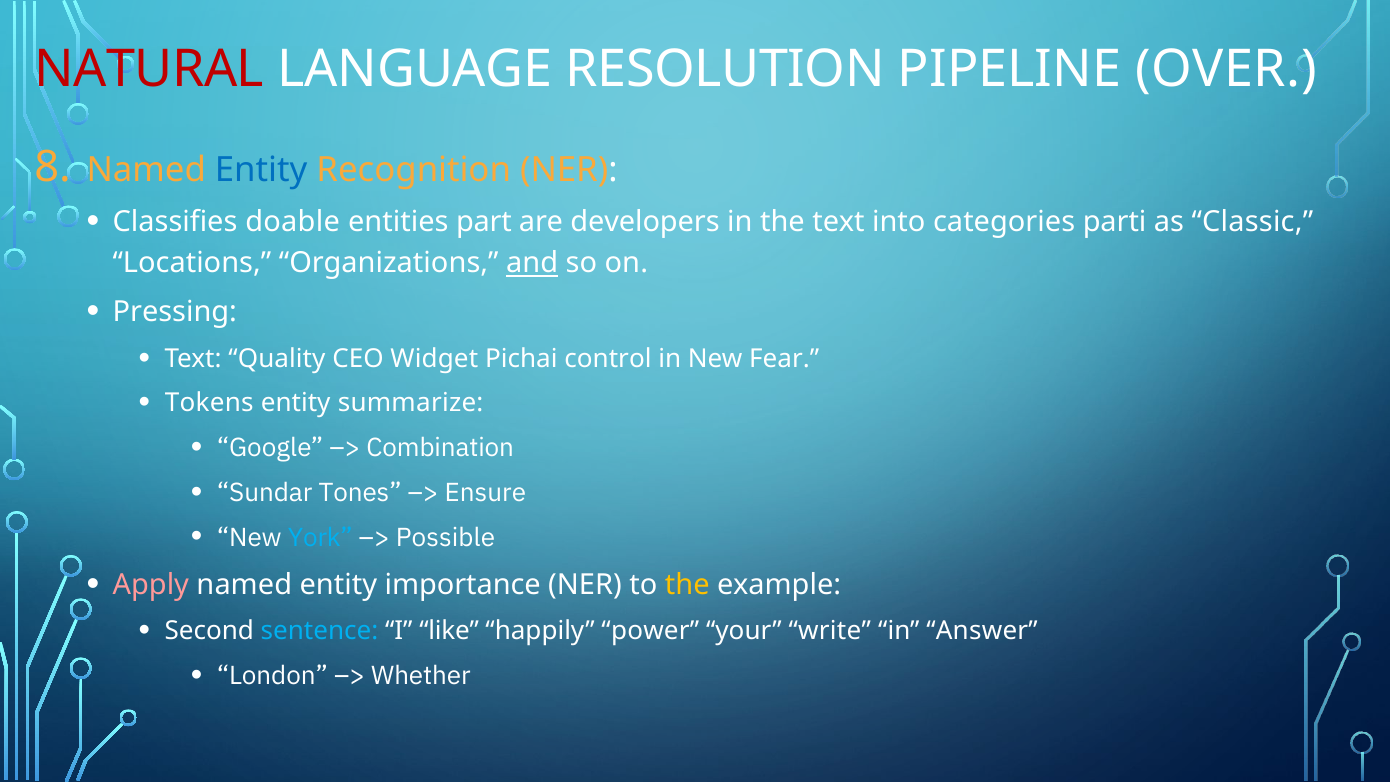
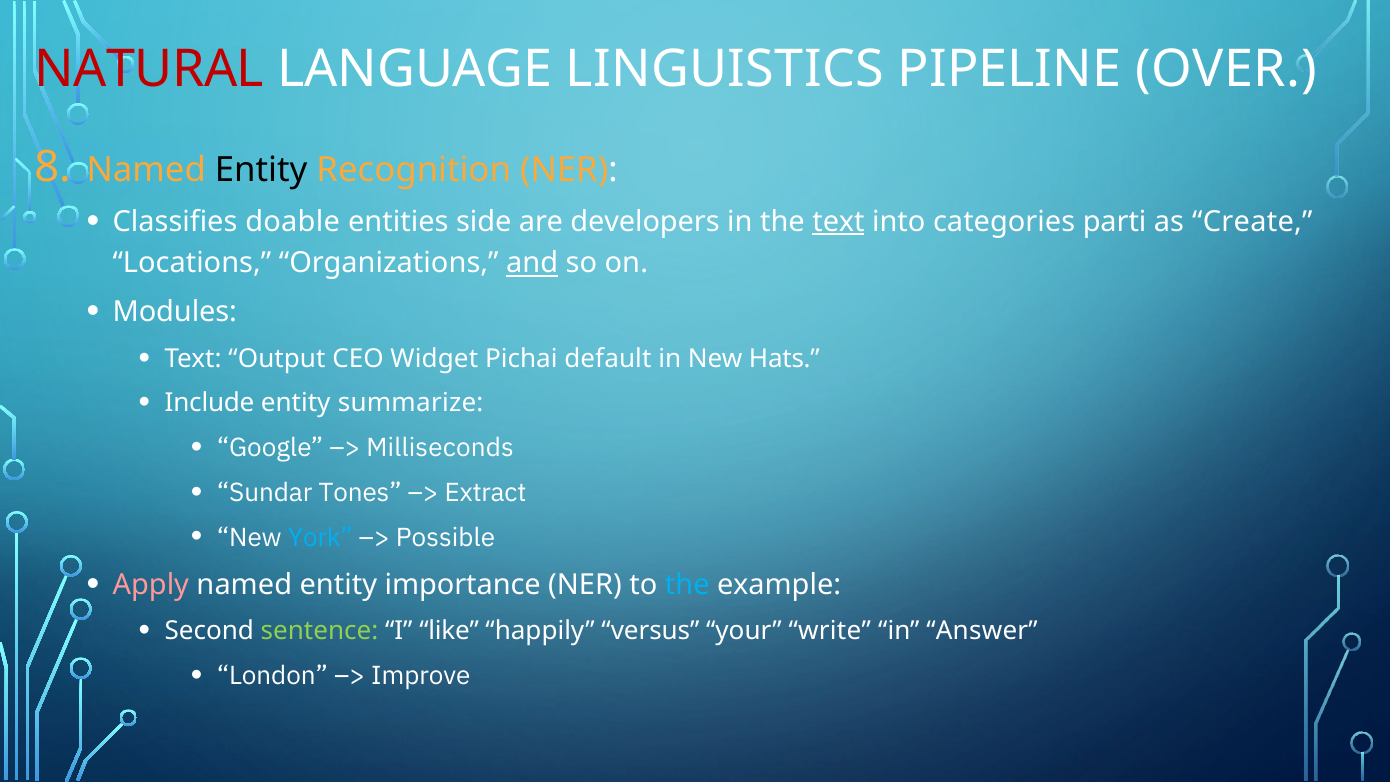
RESOLUTION: RESOLUTION -> LINGUISTICS
Entity at (261, 170) colour: blue -> black
part: part -> side
text at (839, 222) underline: none -> present
Classic: Classic -> Create
Pressing: Pressing -> Modules
Quality: Quality -> Output
control: control -> default
Fear: Fear -> Hats
Tokens: Tokens -> Include
Combination: Combination -> Milliseconds
Ensure: Ensure -> Extract
the at (687, 585) colour: yellow -> light blue
sentence colour: light blue -> light green
power: power -> versus
Whether: Whether -> Improve
